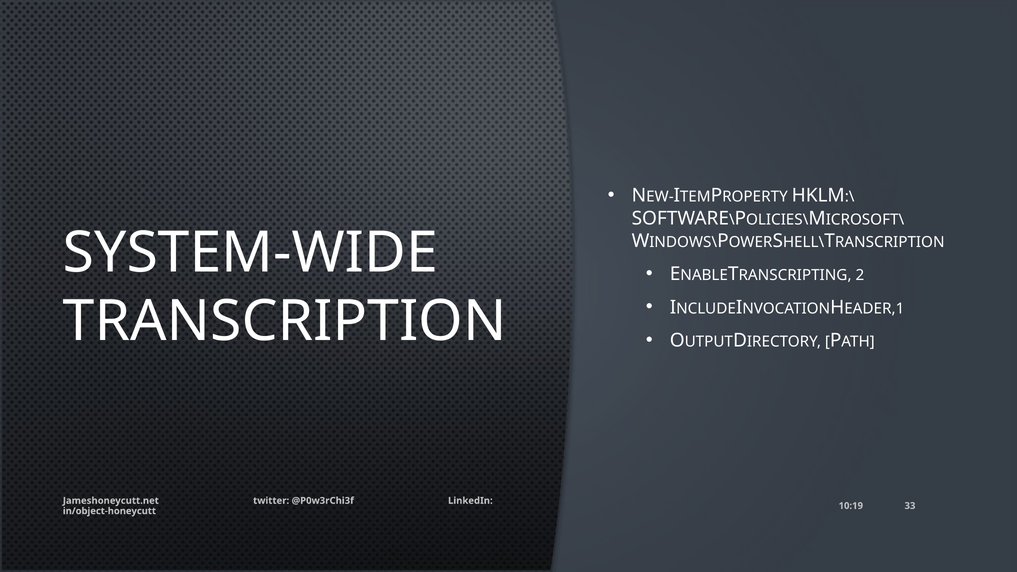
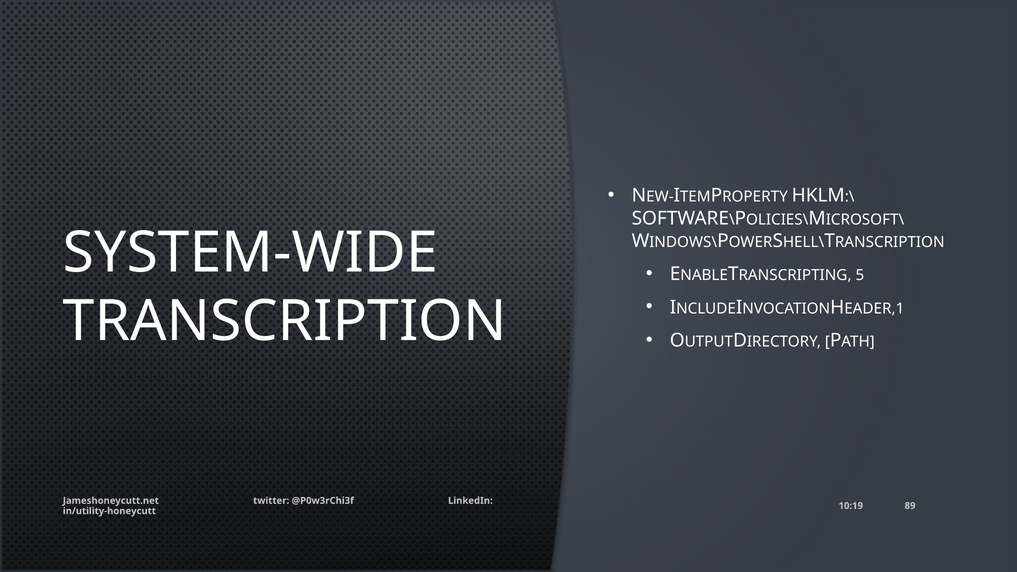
2: 2 -> 5
33: 33 -> 89
in/object-honeycutt: in/object-honeycutt -> in/utility-honeycutt
